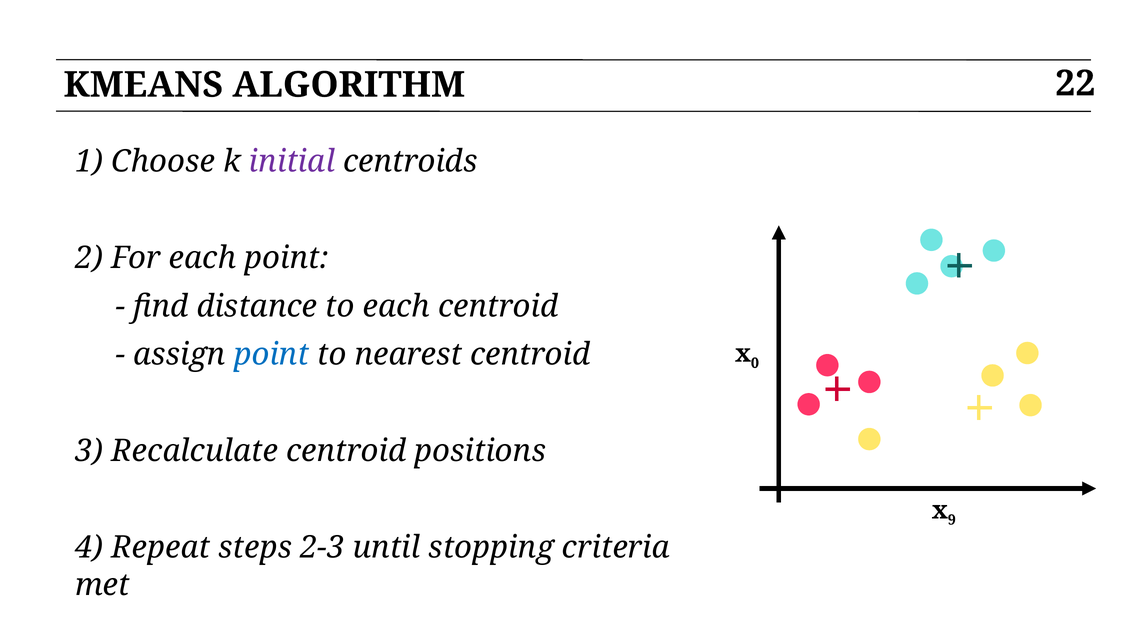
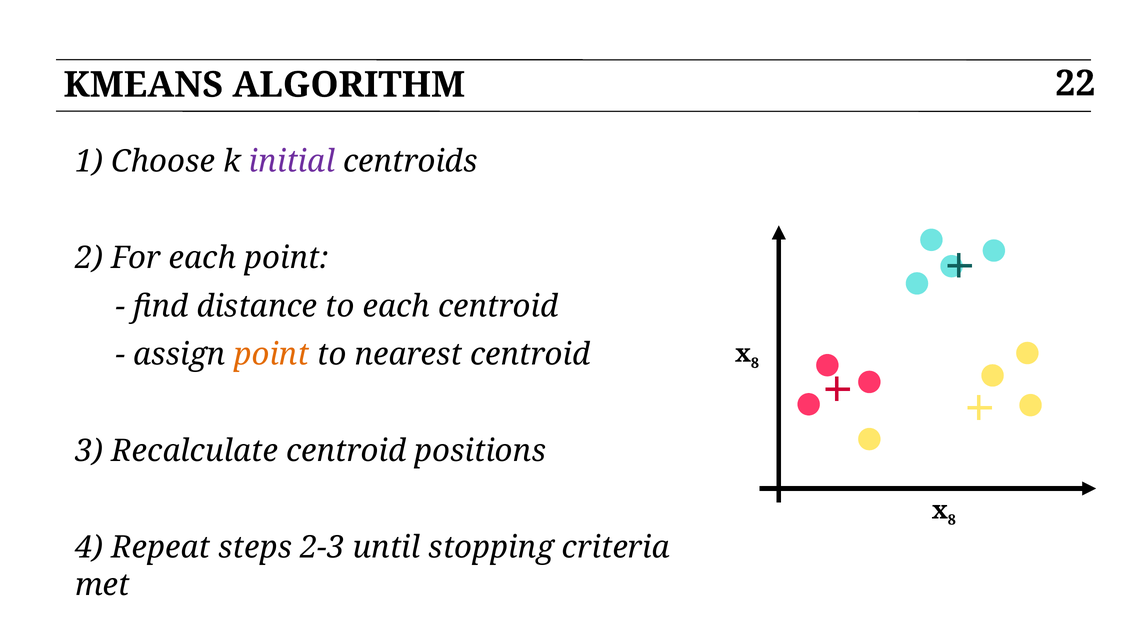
point at (271, 355) colour: blue -> orange
0 at (755, 363): 0 -> 8
9 at (952, 520): 9 -> 8
